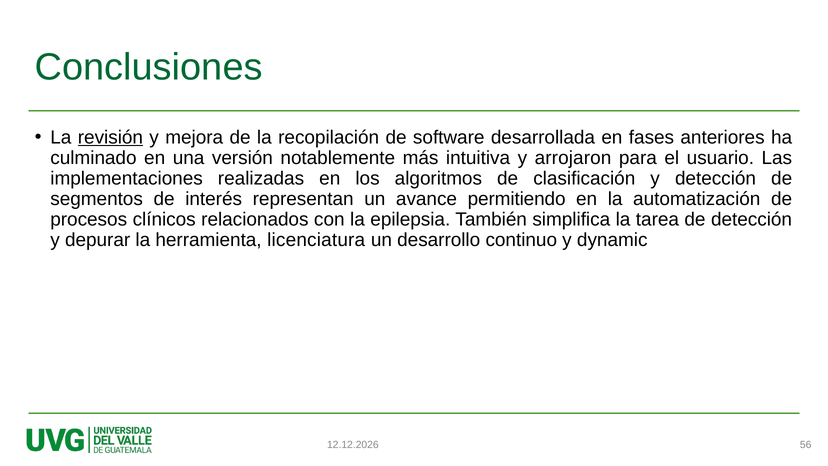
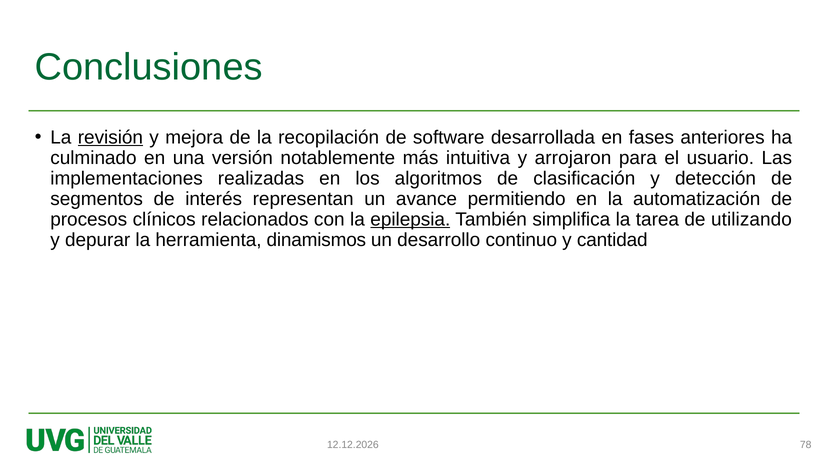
epilepsia underline: none -> present
de detección: detección -> utilizando
licenciatura: licenciatura -> dinamismos
dynamic: dynamic -> cantidad
56: 56 -> 78
